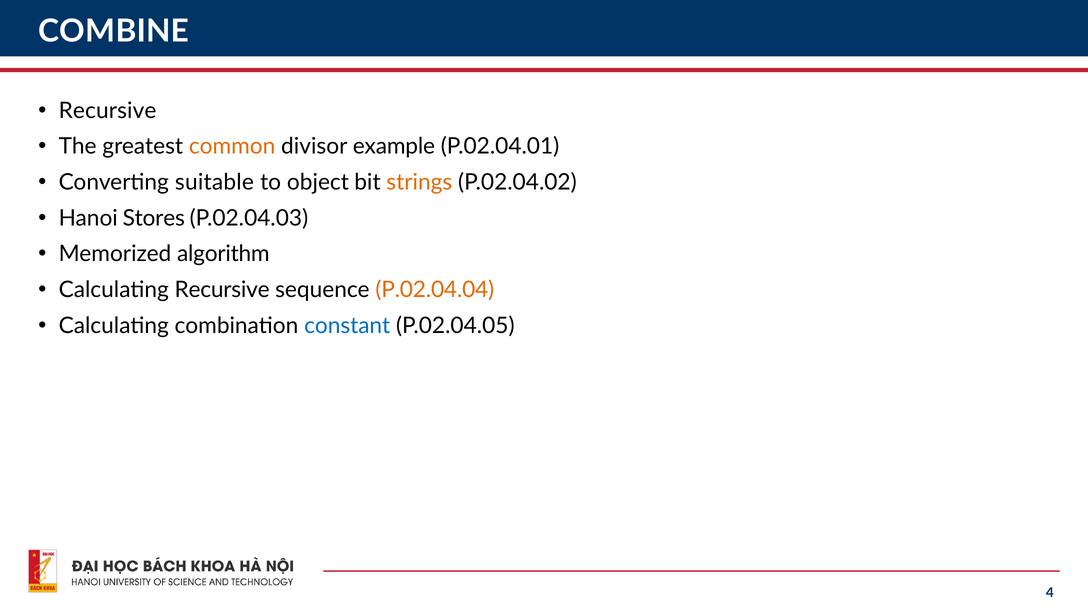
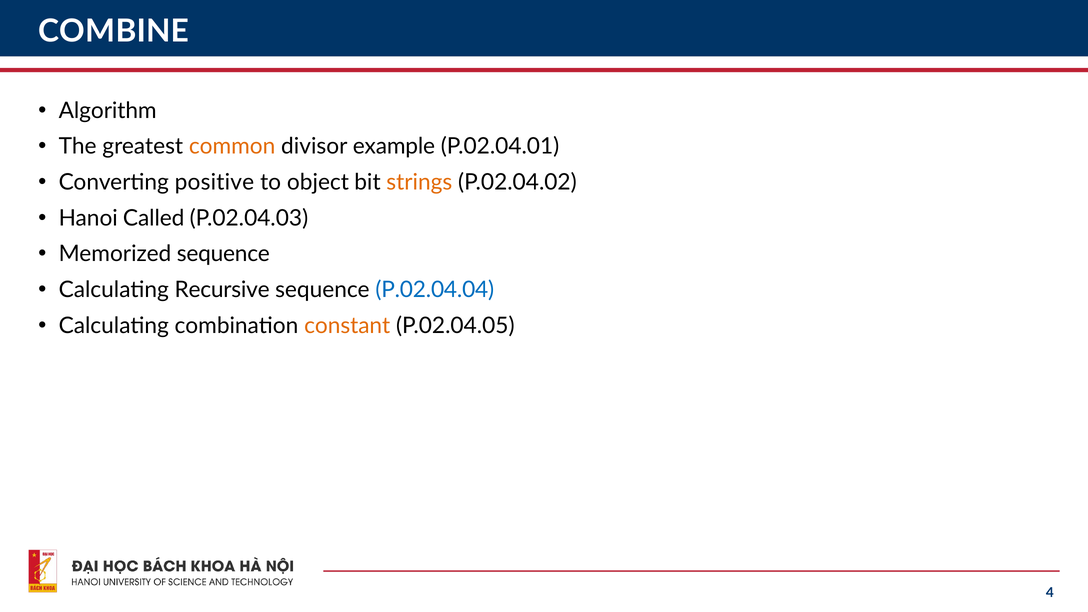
Recursive at (108, 111): Recursive -> Algorithm
suitable: suitable -> positive
Stores: Stores -> Called
Memorized algorithm: algorithm -> sequence
P.02.04.04 colour: orange -> blue
constant colour: blue -> orange
